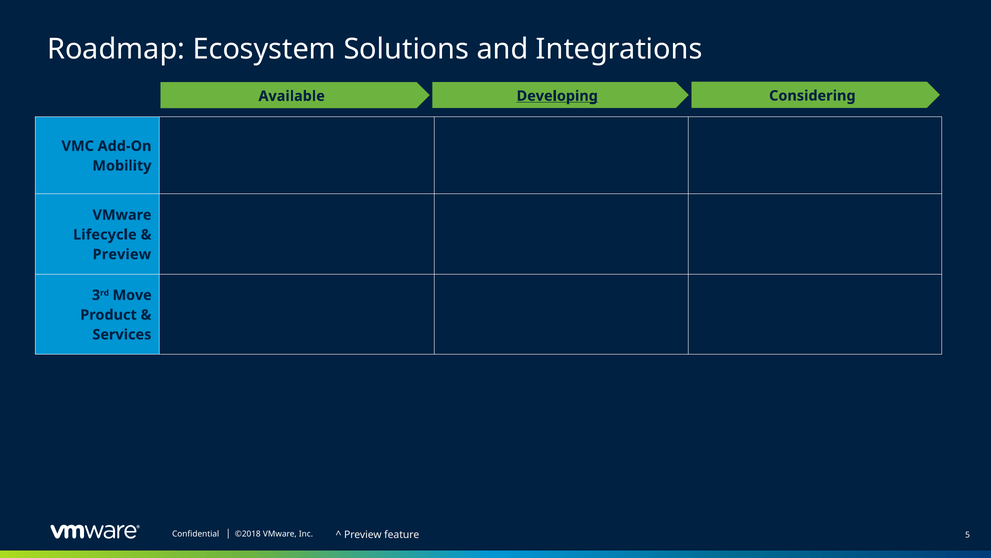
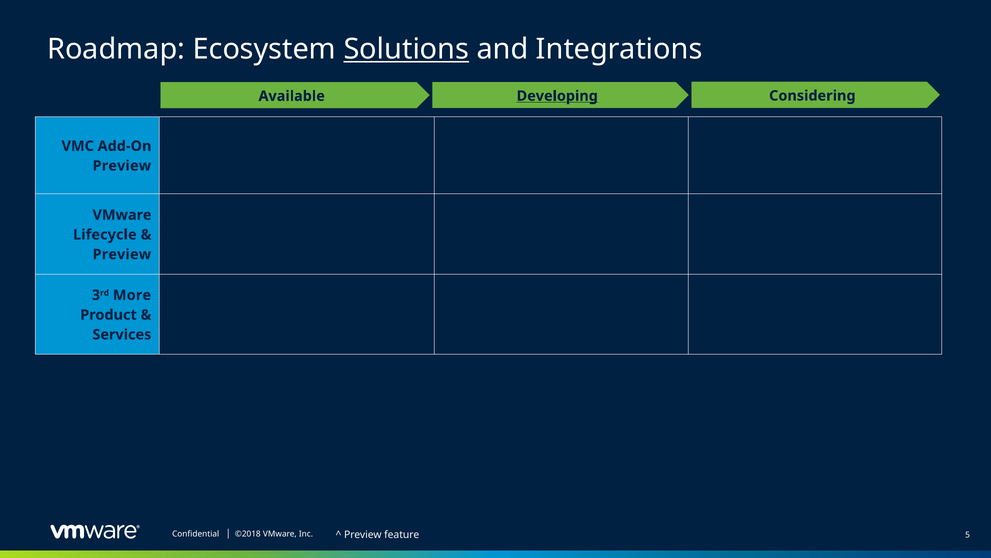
Solutions underline: none -> present
Mobility at (122, 166): Mobility -> Preview
Move: Move -> More
